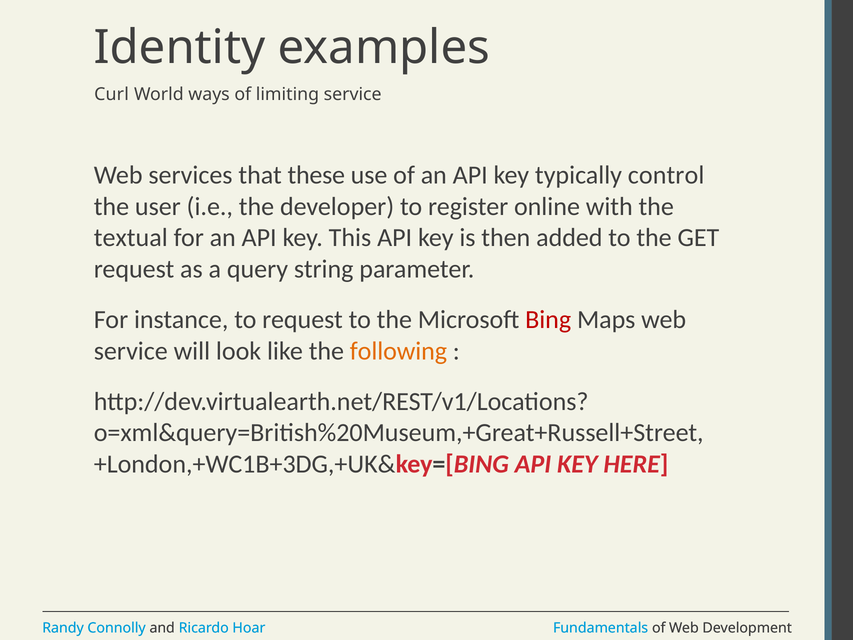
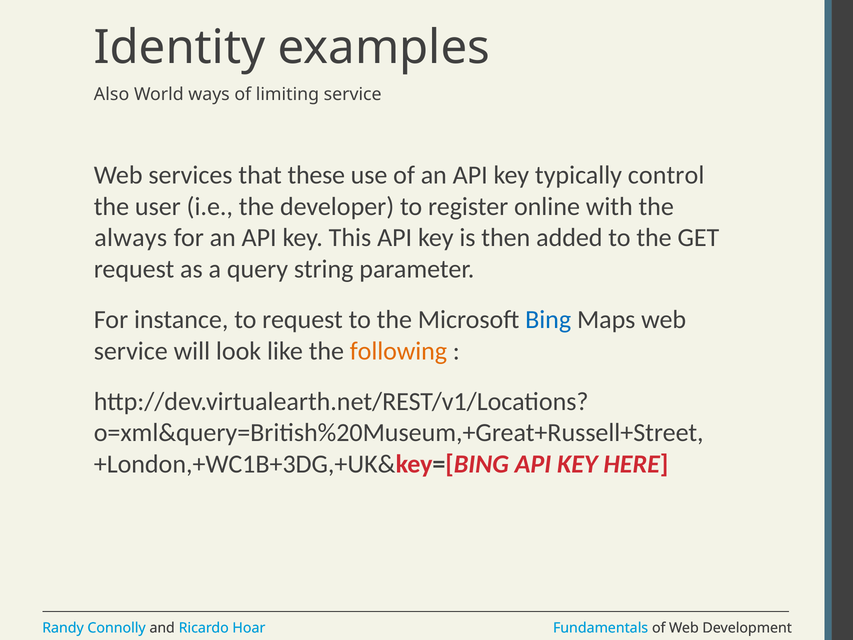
Curl: Curl -> Also
textual: textual -> always
Bing colour: red -> blue
